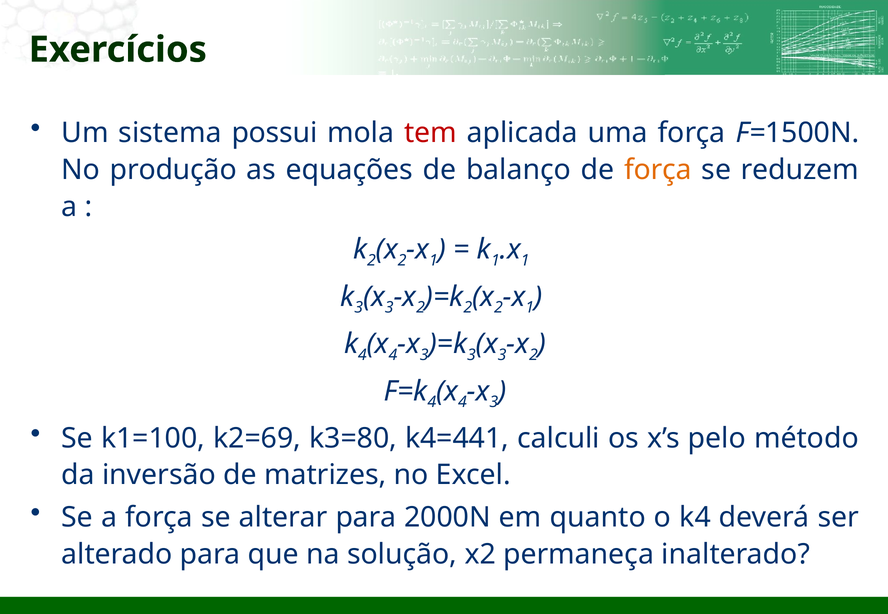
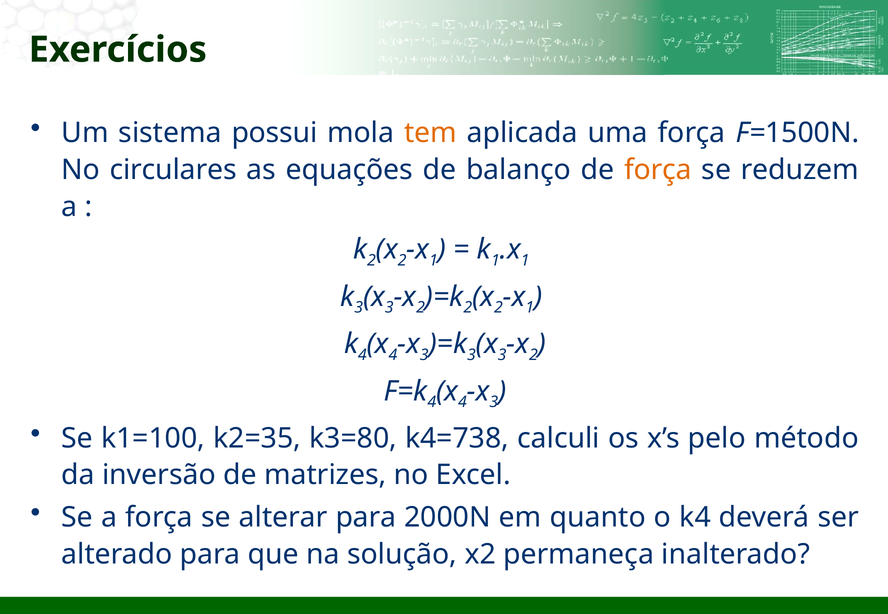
tem colour: red -> orange
produção: produção -> circulares
k2=69: k2=69 -> k2=35
k4=441: k4=441 -> k4=738
